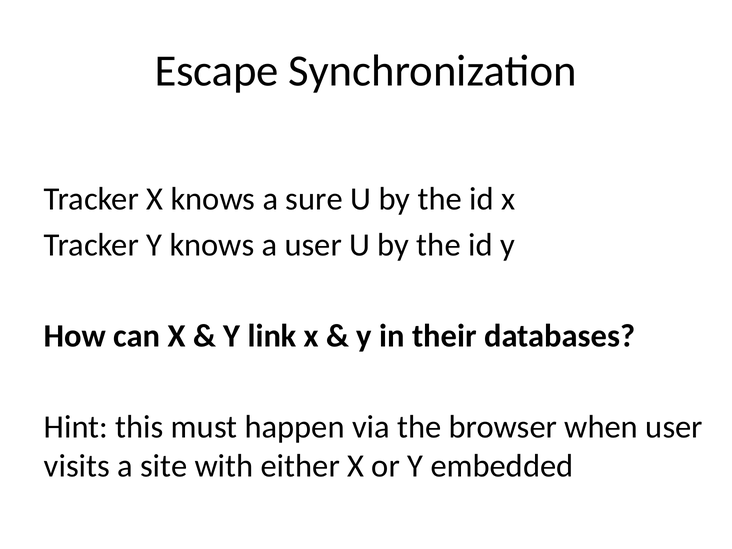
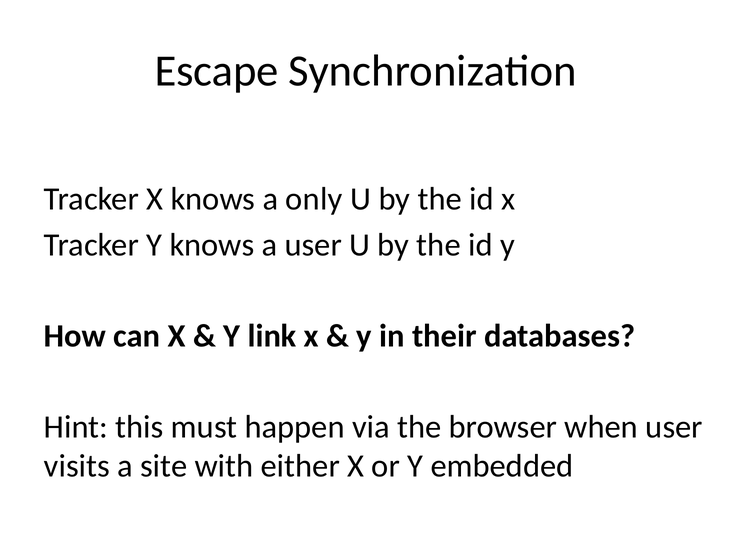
sure: sure -> only
